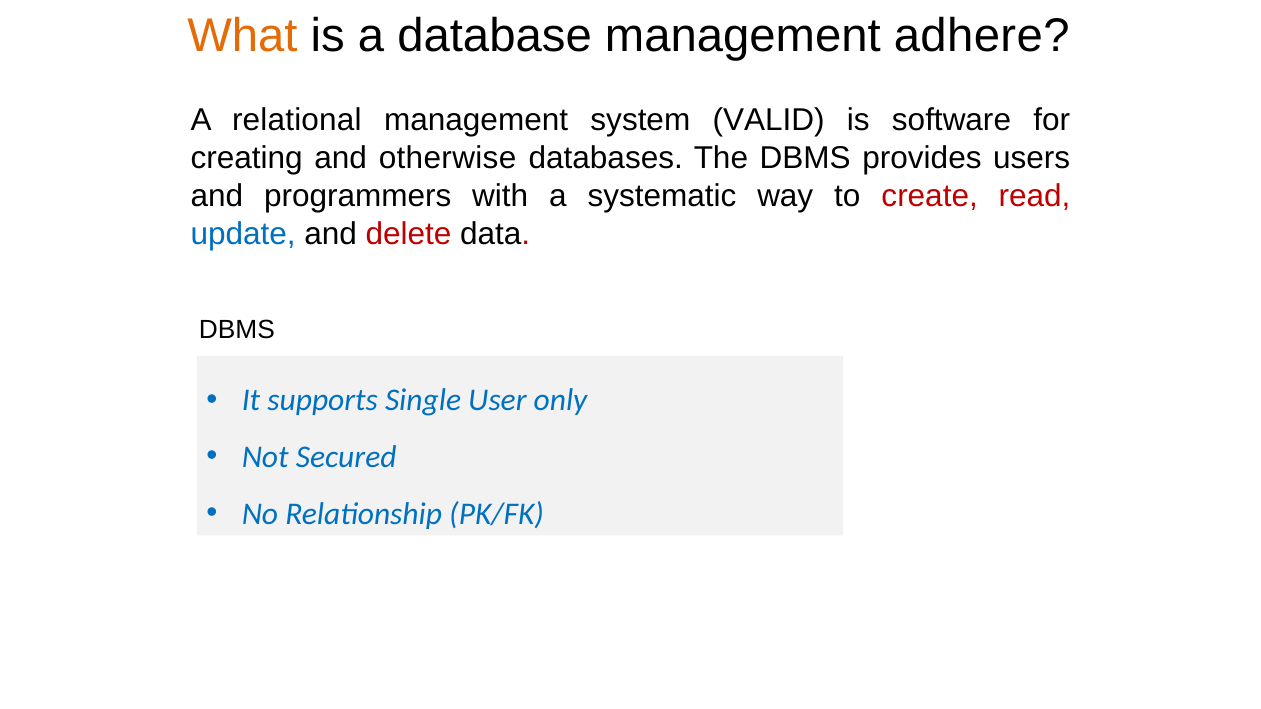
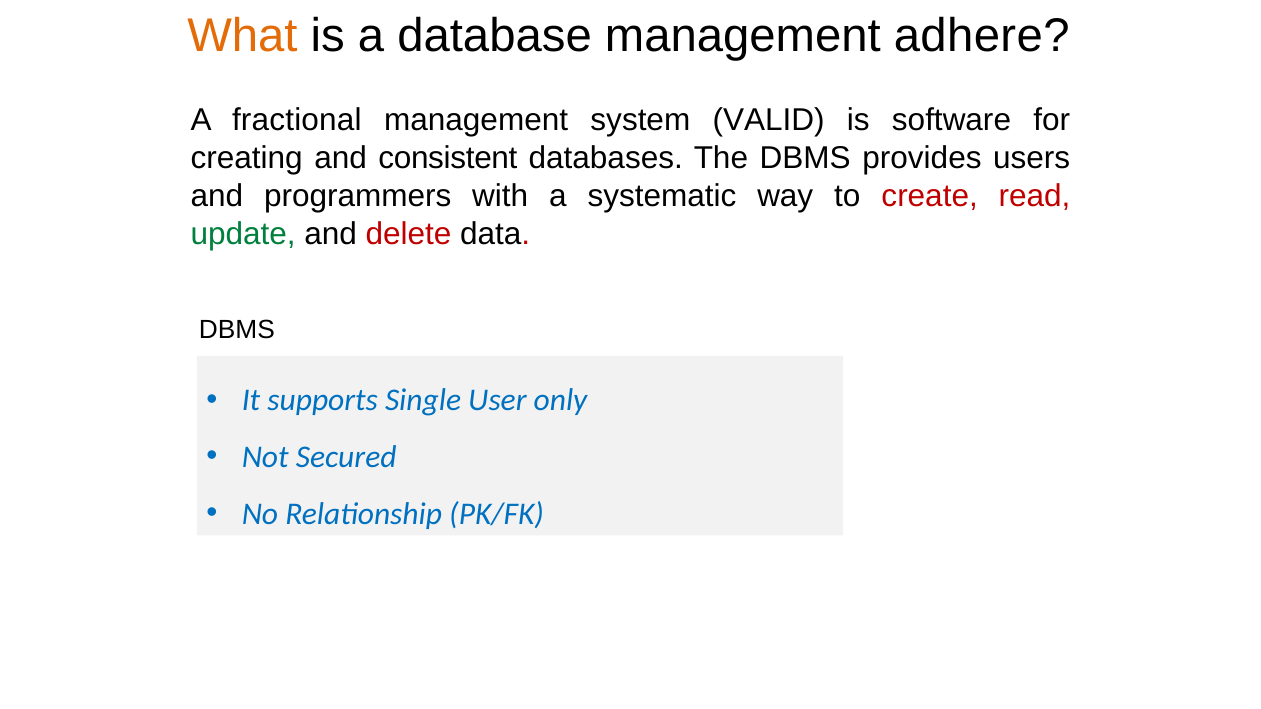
relational: relational -> fractional
otherwise: otherwise -> consistent
update colour: blue -> green
